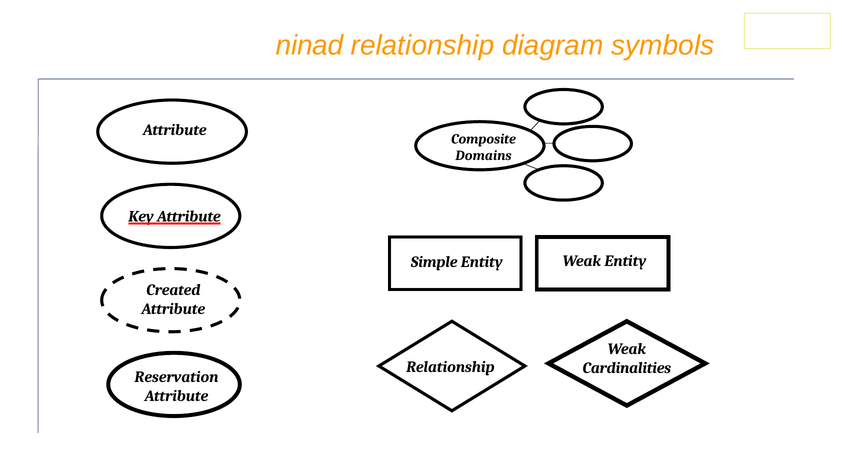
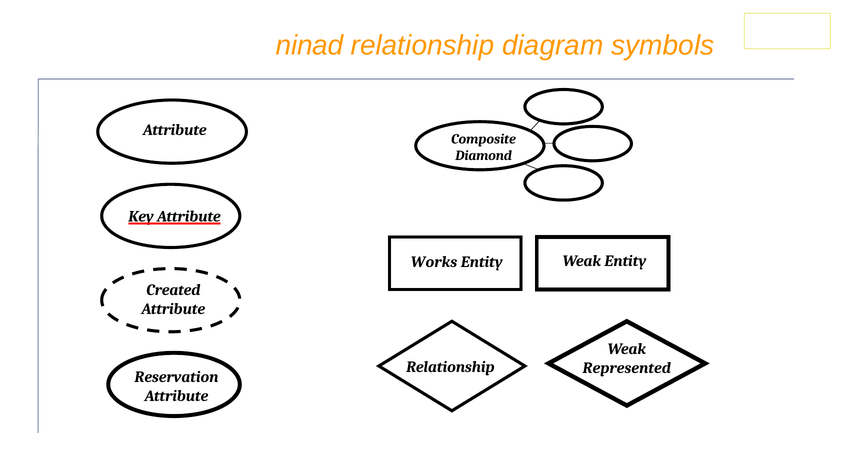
Domains: Domains -> Diamond
Simple: Simple -> Works
Cardinalities: Cardinalities -> Represented
